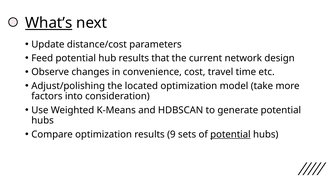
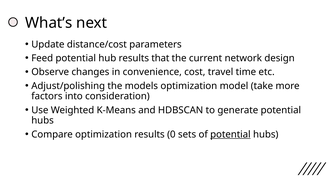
What’s underline: present -> none
located: located -> models
9: 9 -> 0
